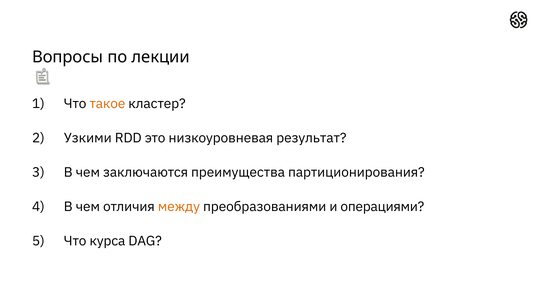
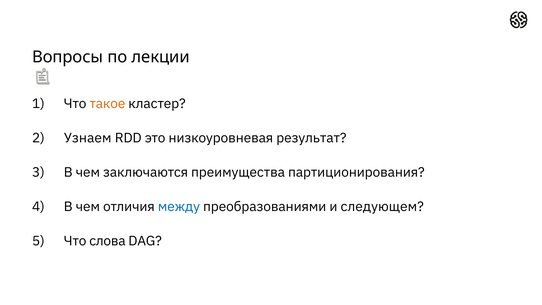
Узкими: Узкими -> Узнаем
между colour: orange -> blue
операциями: операциями -> следующем
курса: курса -> слова
